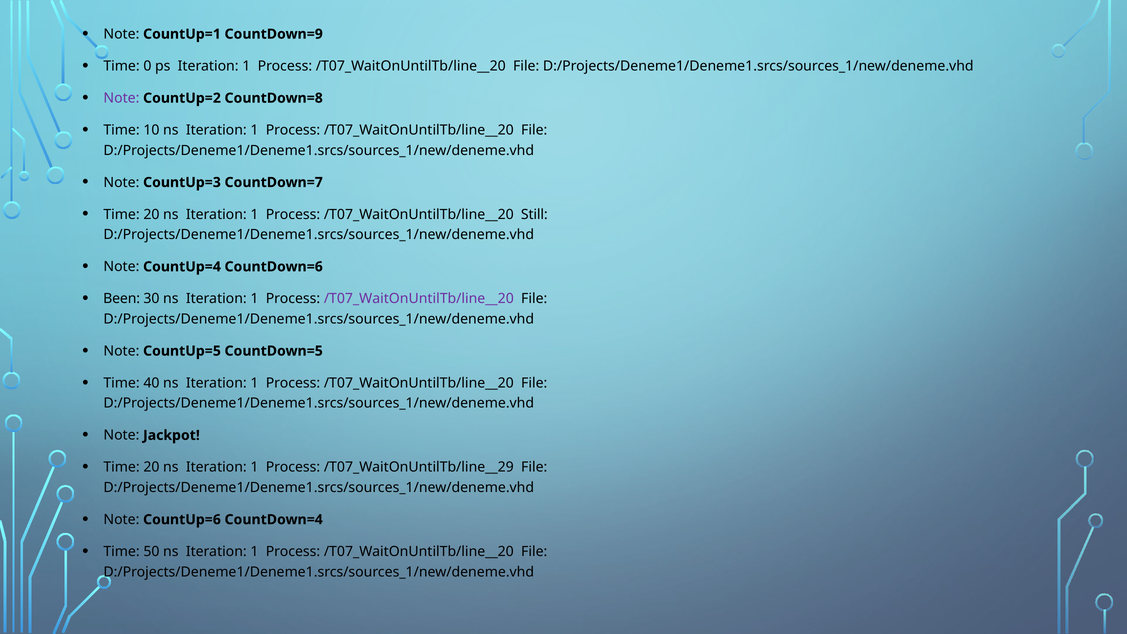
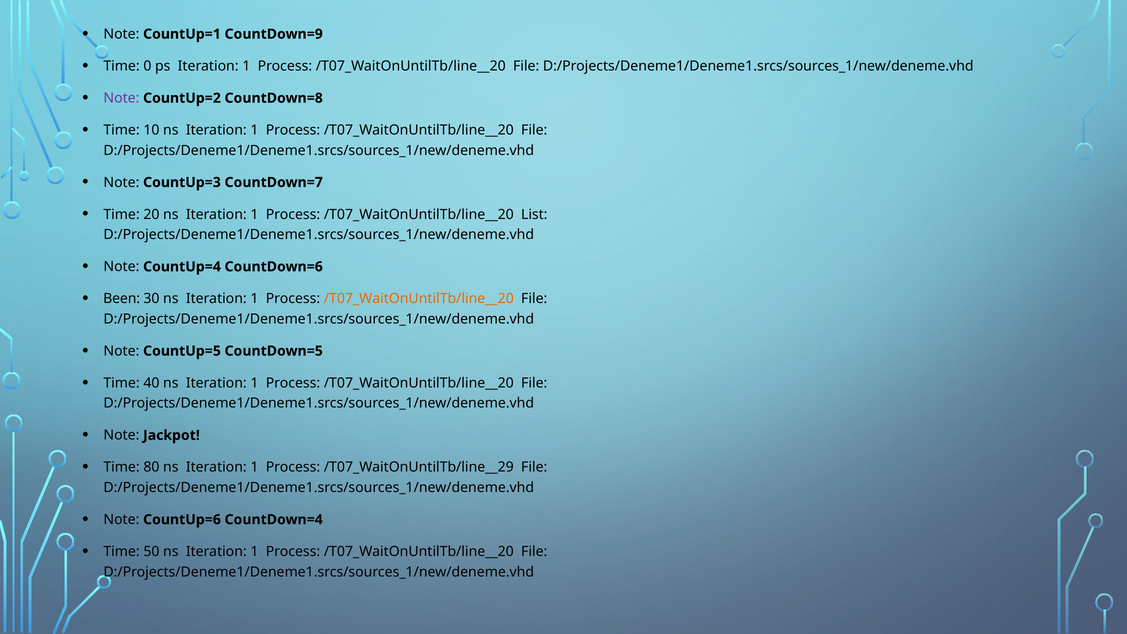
Still: Still -> List
/T07_WaitOnUntilTb/line__20 at (419, 299) colour: purple -> orange
20 at (151, 467): 20 -> 80
